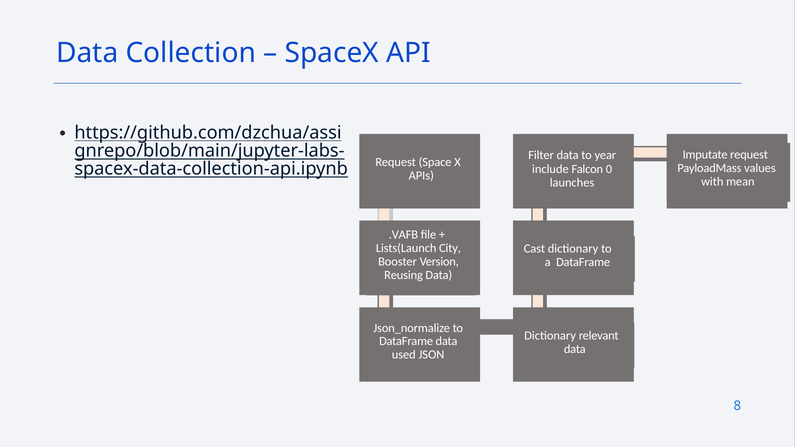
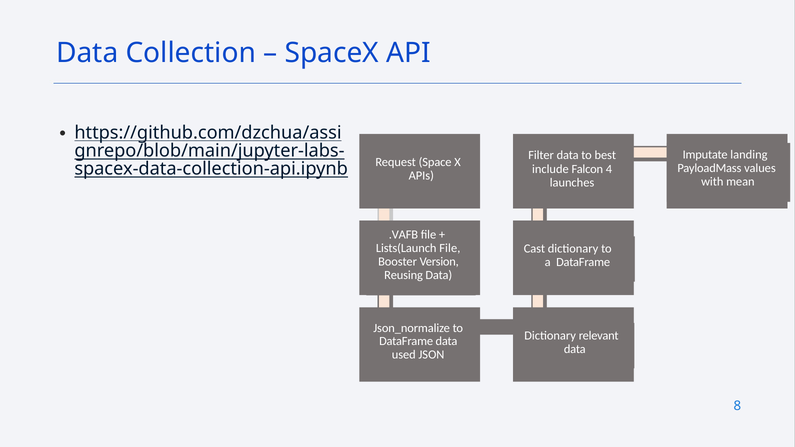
Imputate request: request -> landing
year: year -> best
0: 0 -> 4
Lists(Launch City: City -> File
